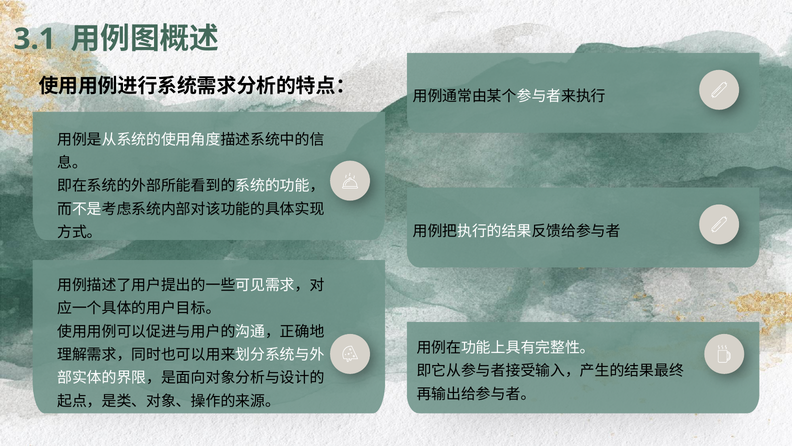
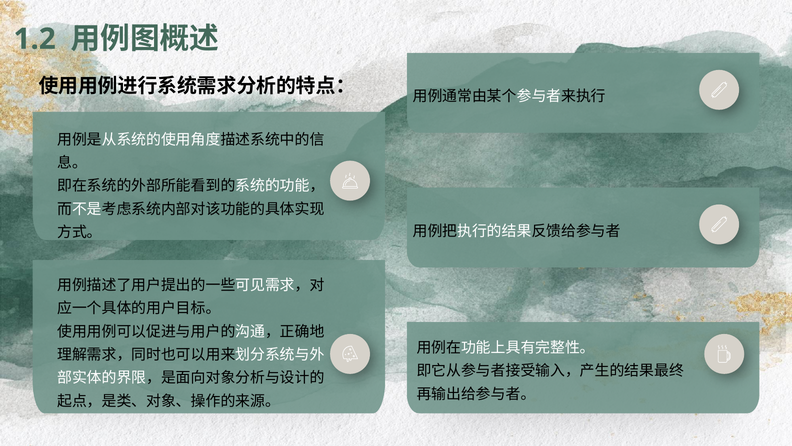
3.1: 3.1 -> 1.2
